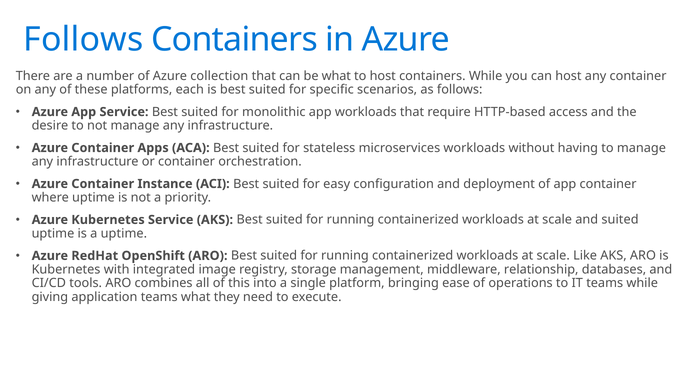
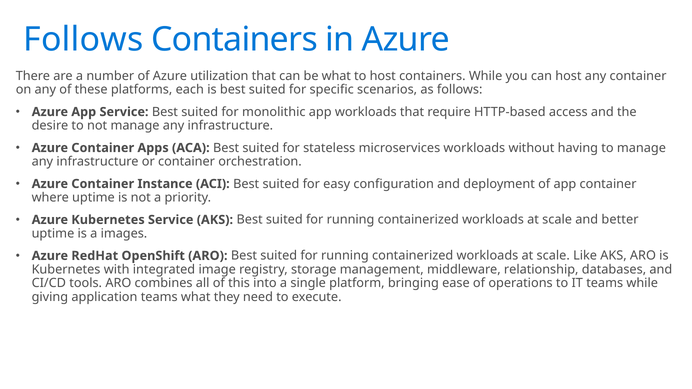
collection: collection -> utilization
and suited: suited -> better
a uptime: uptime -> images
